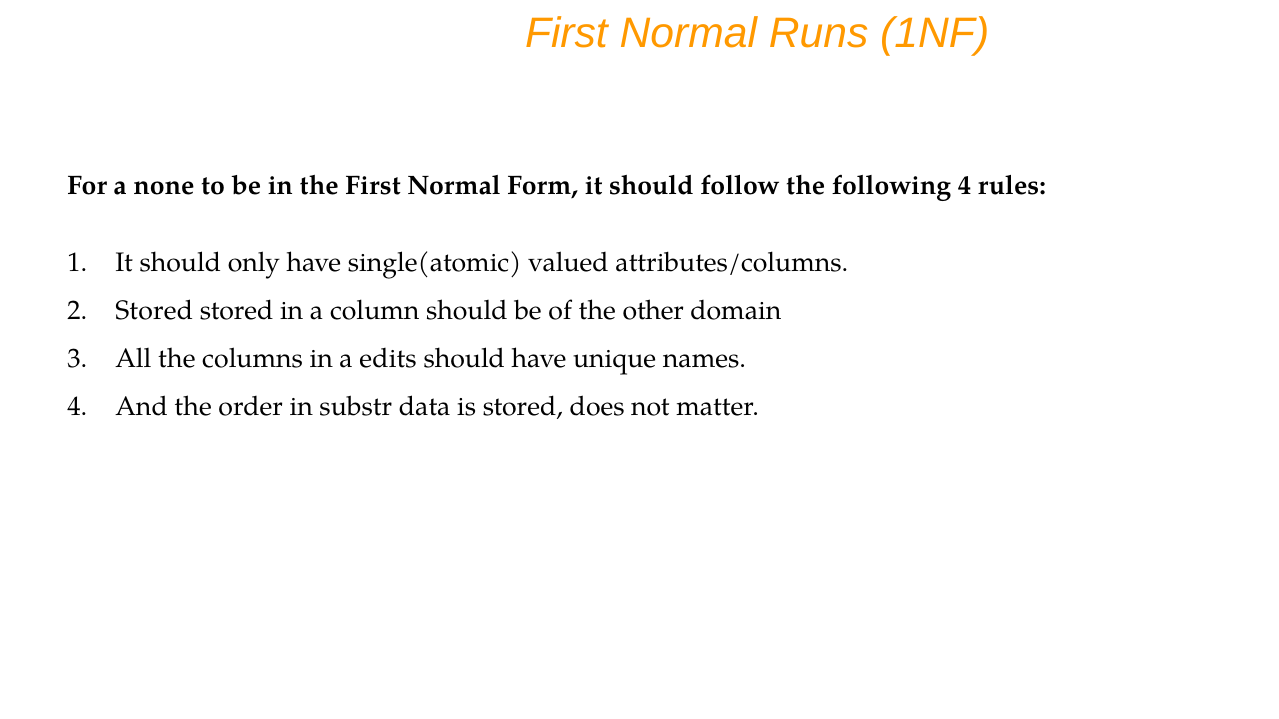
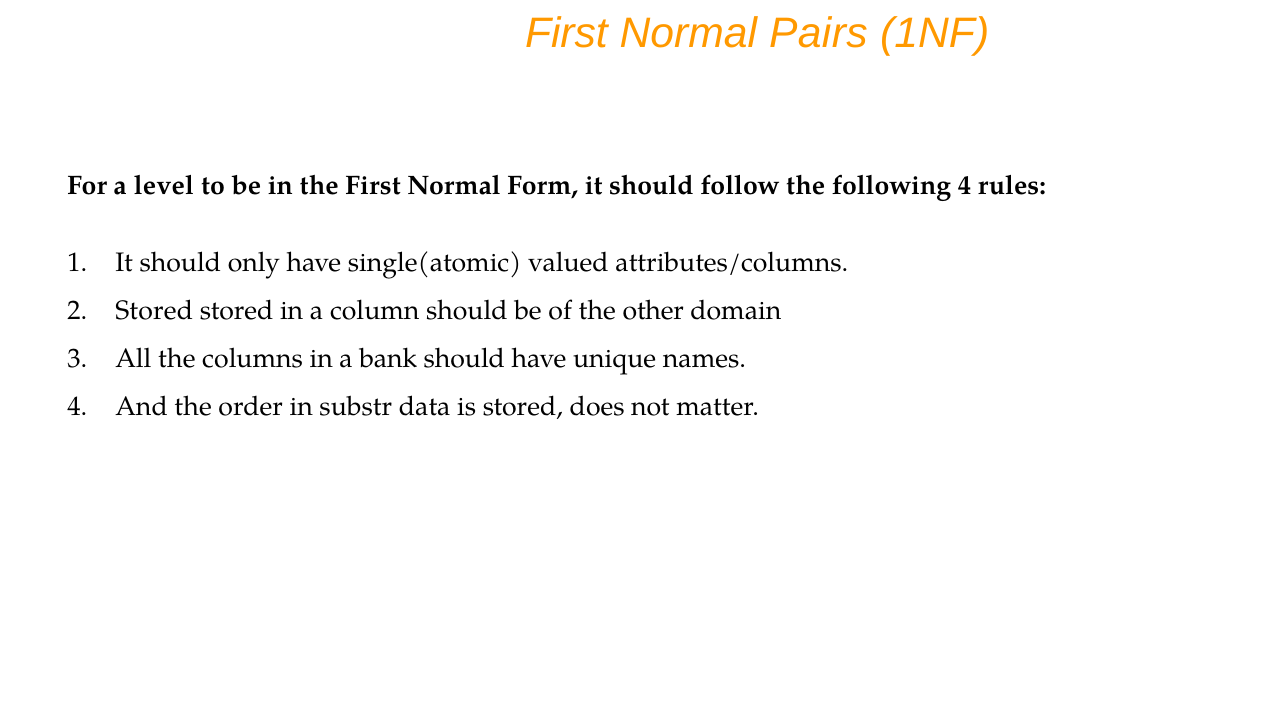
Runs: Runs -> Pairs
none: none -> level
edits: edits -> bank
